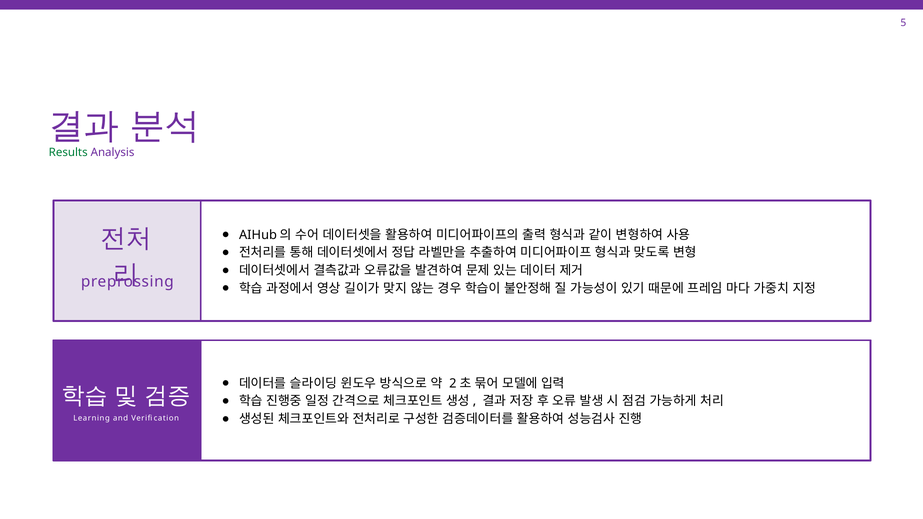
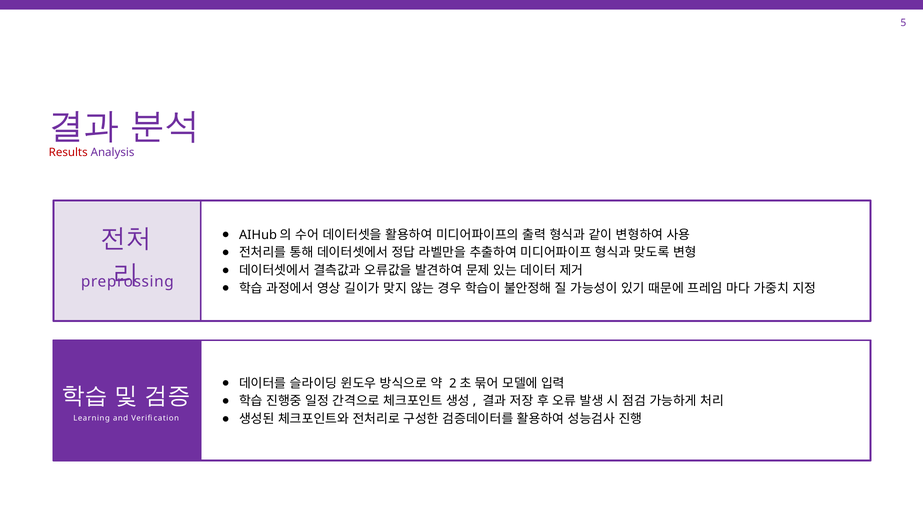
Results colour: green -> red
